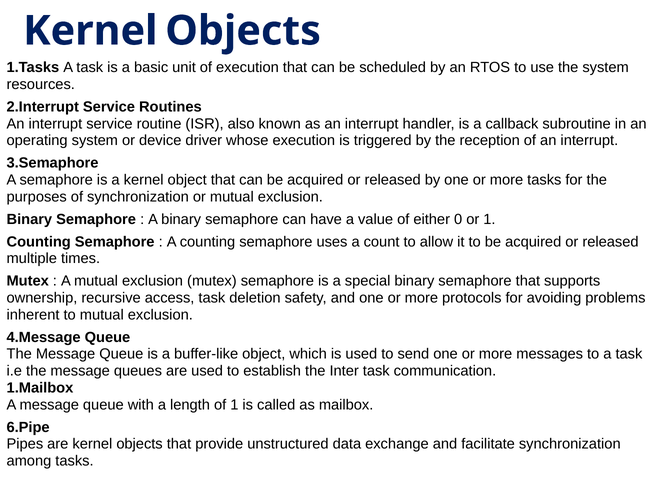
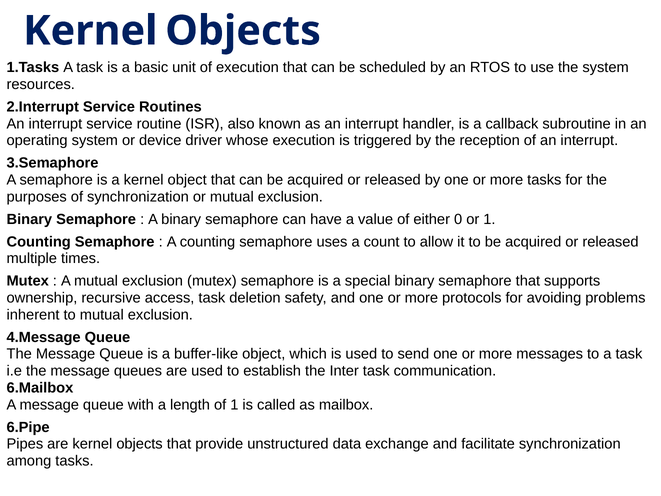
1.Mailbox: 1.Mailbox -> 6.Mailbox
